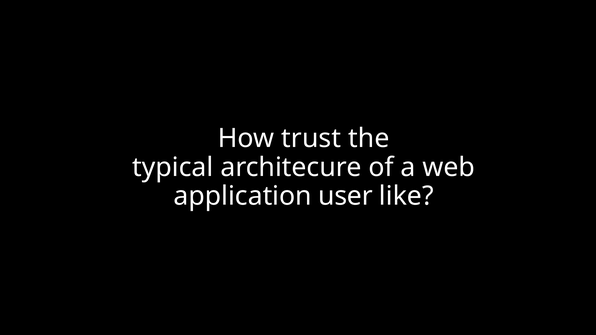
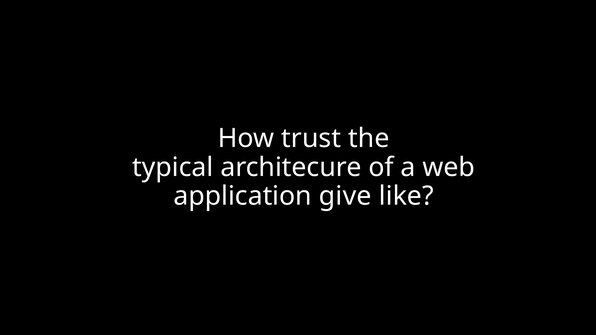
user: user -> give
